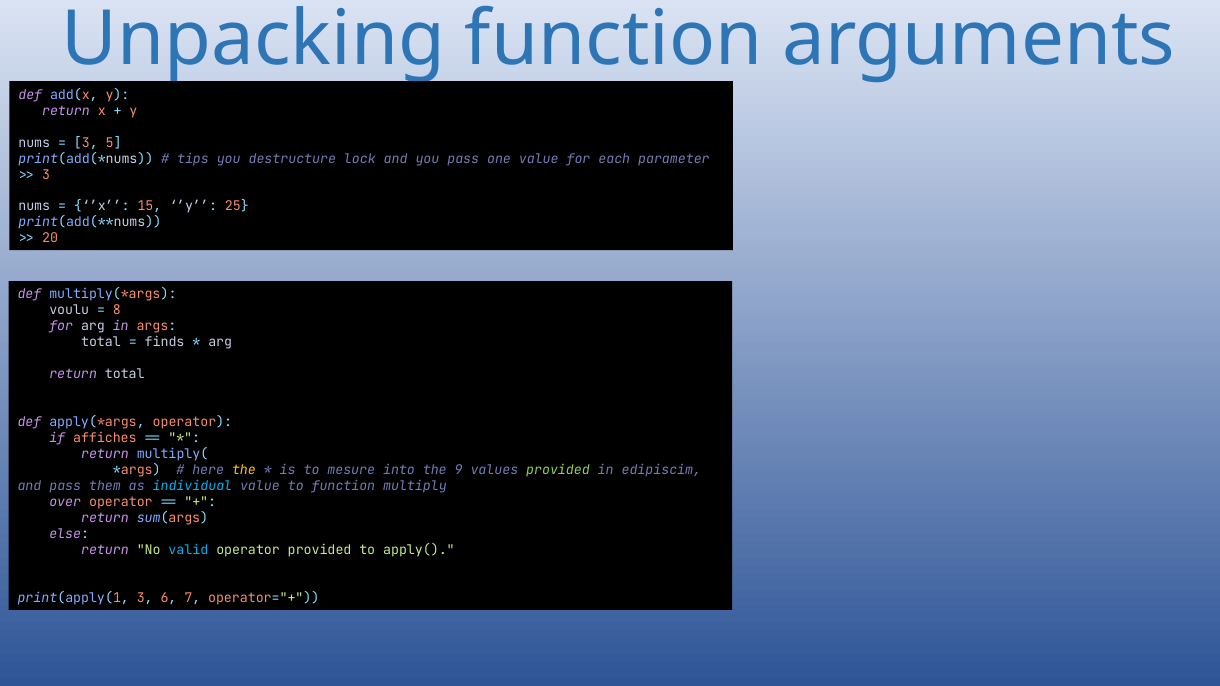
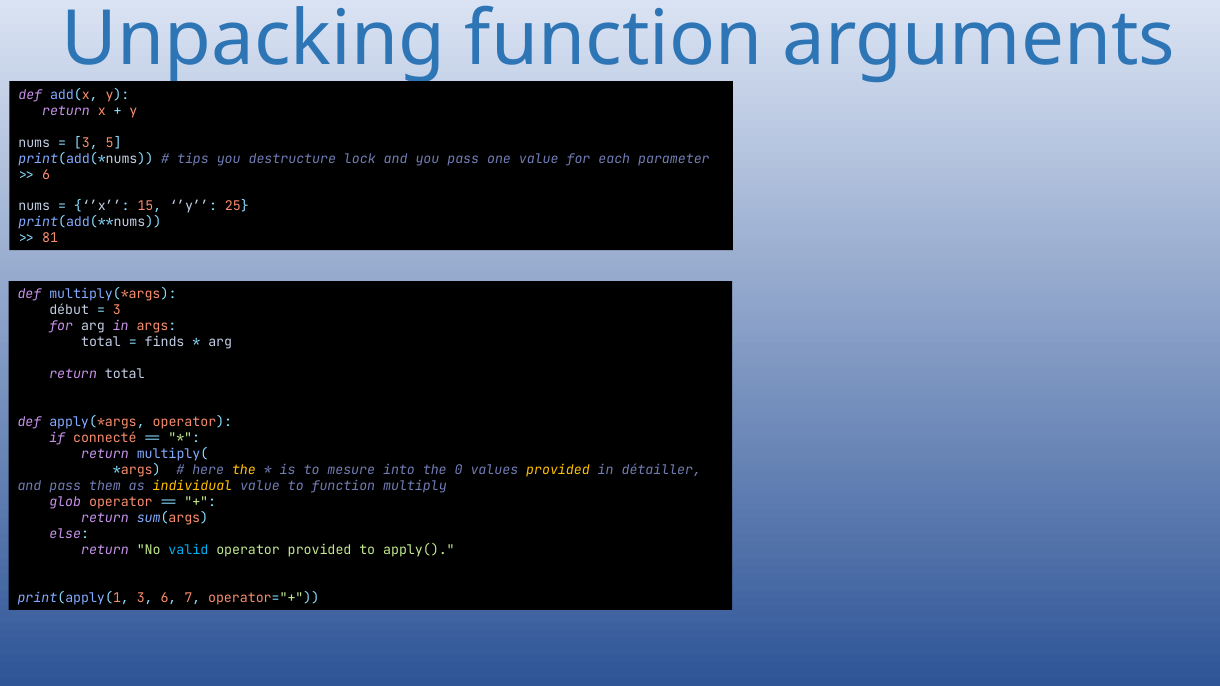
3 at (46, 175): 3 -> 6
20: 20 -> 81
voulu: voulu -> début
8 at (117, 311): 8 -> 3
affiches: affiches -> connecté
9: 9 -> 0
provided at (558, 470) colour: light green -> yellow
edipiscim: edipiscim -> détailler
individual colour: light blue -> yellow
over: over -> glob
